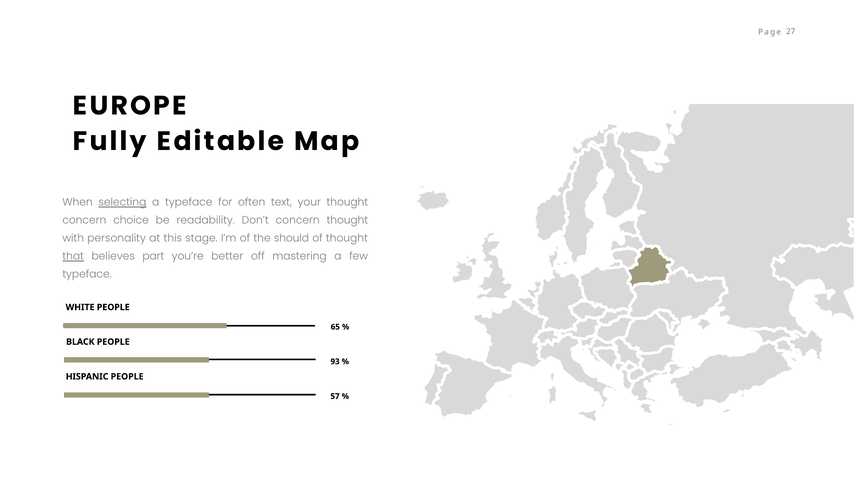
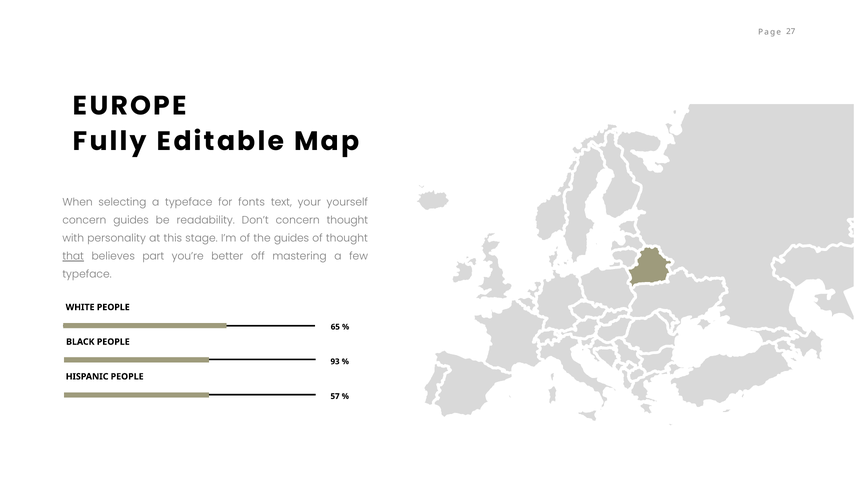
selecting underline: present -> none
often: often -> fonts
your thought: thought -> yourself
concern choice: choice -> guides
the should: should -> guides
